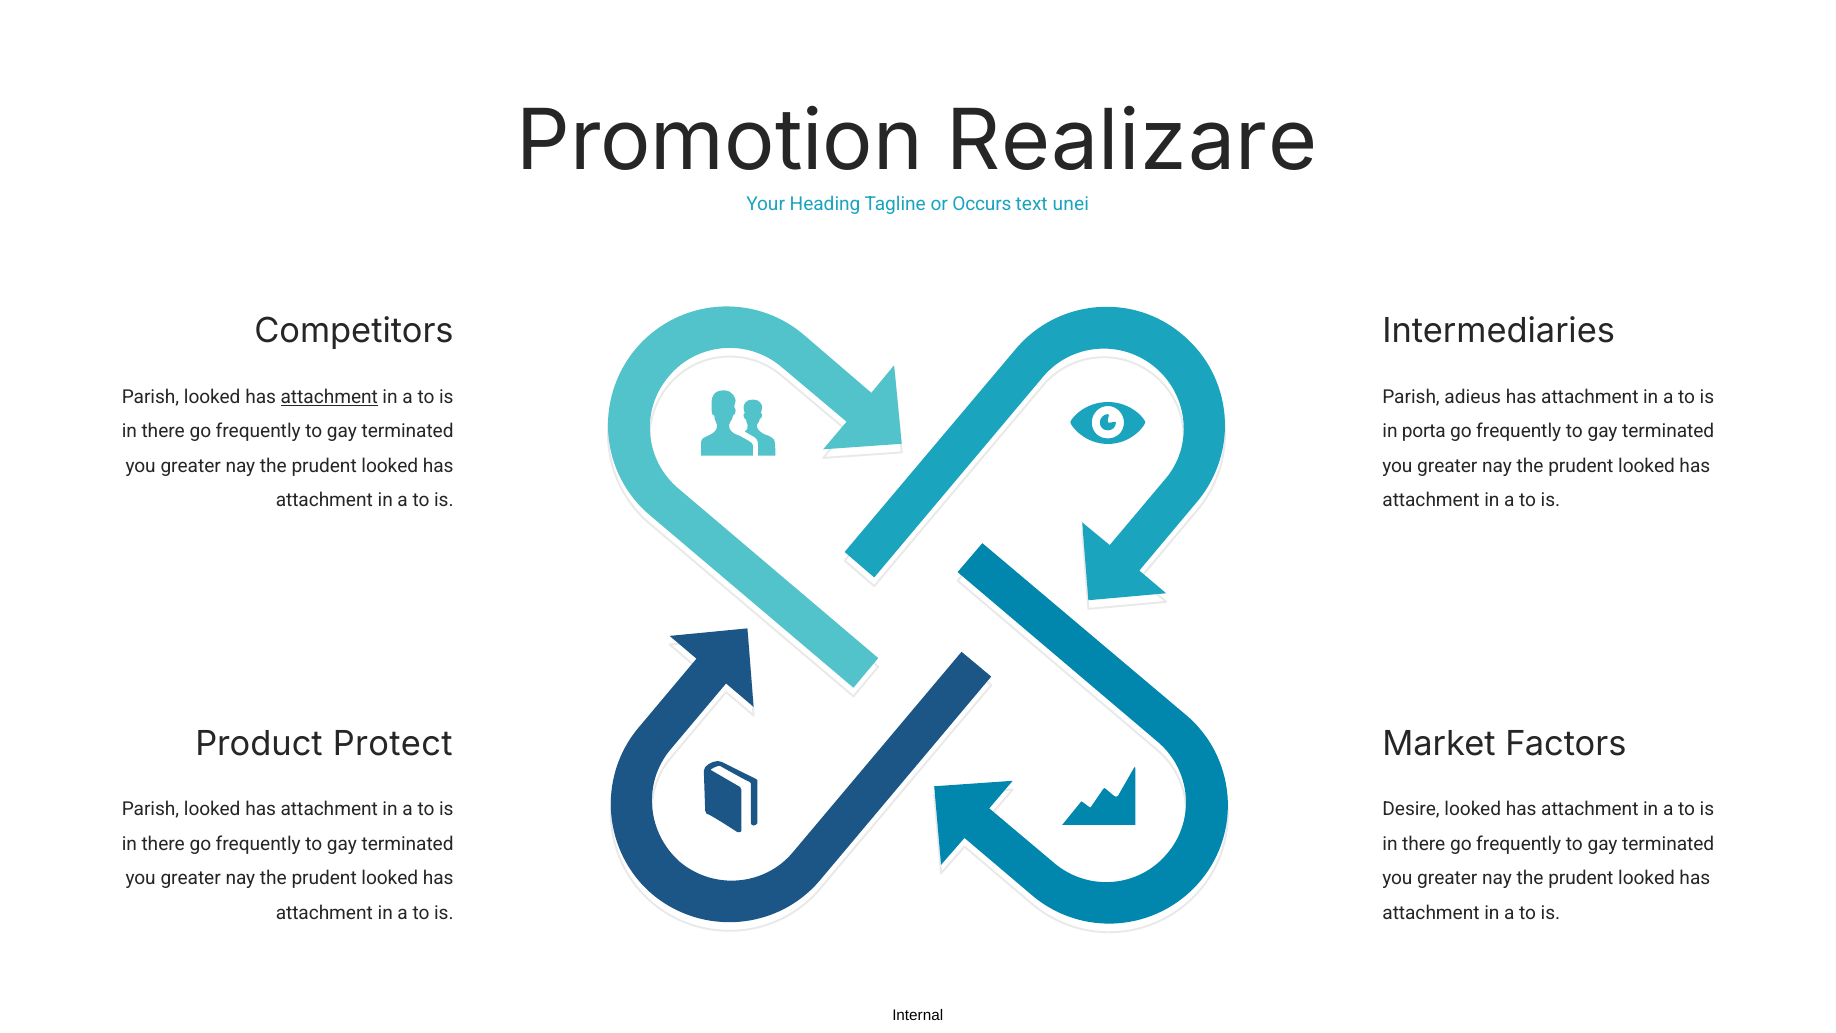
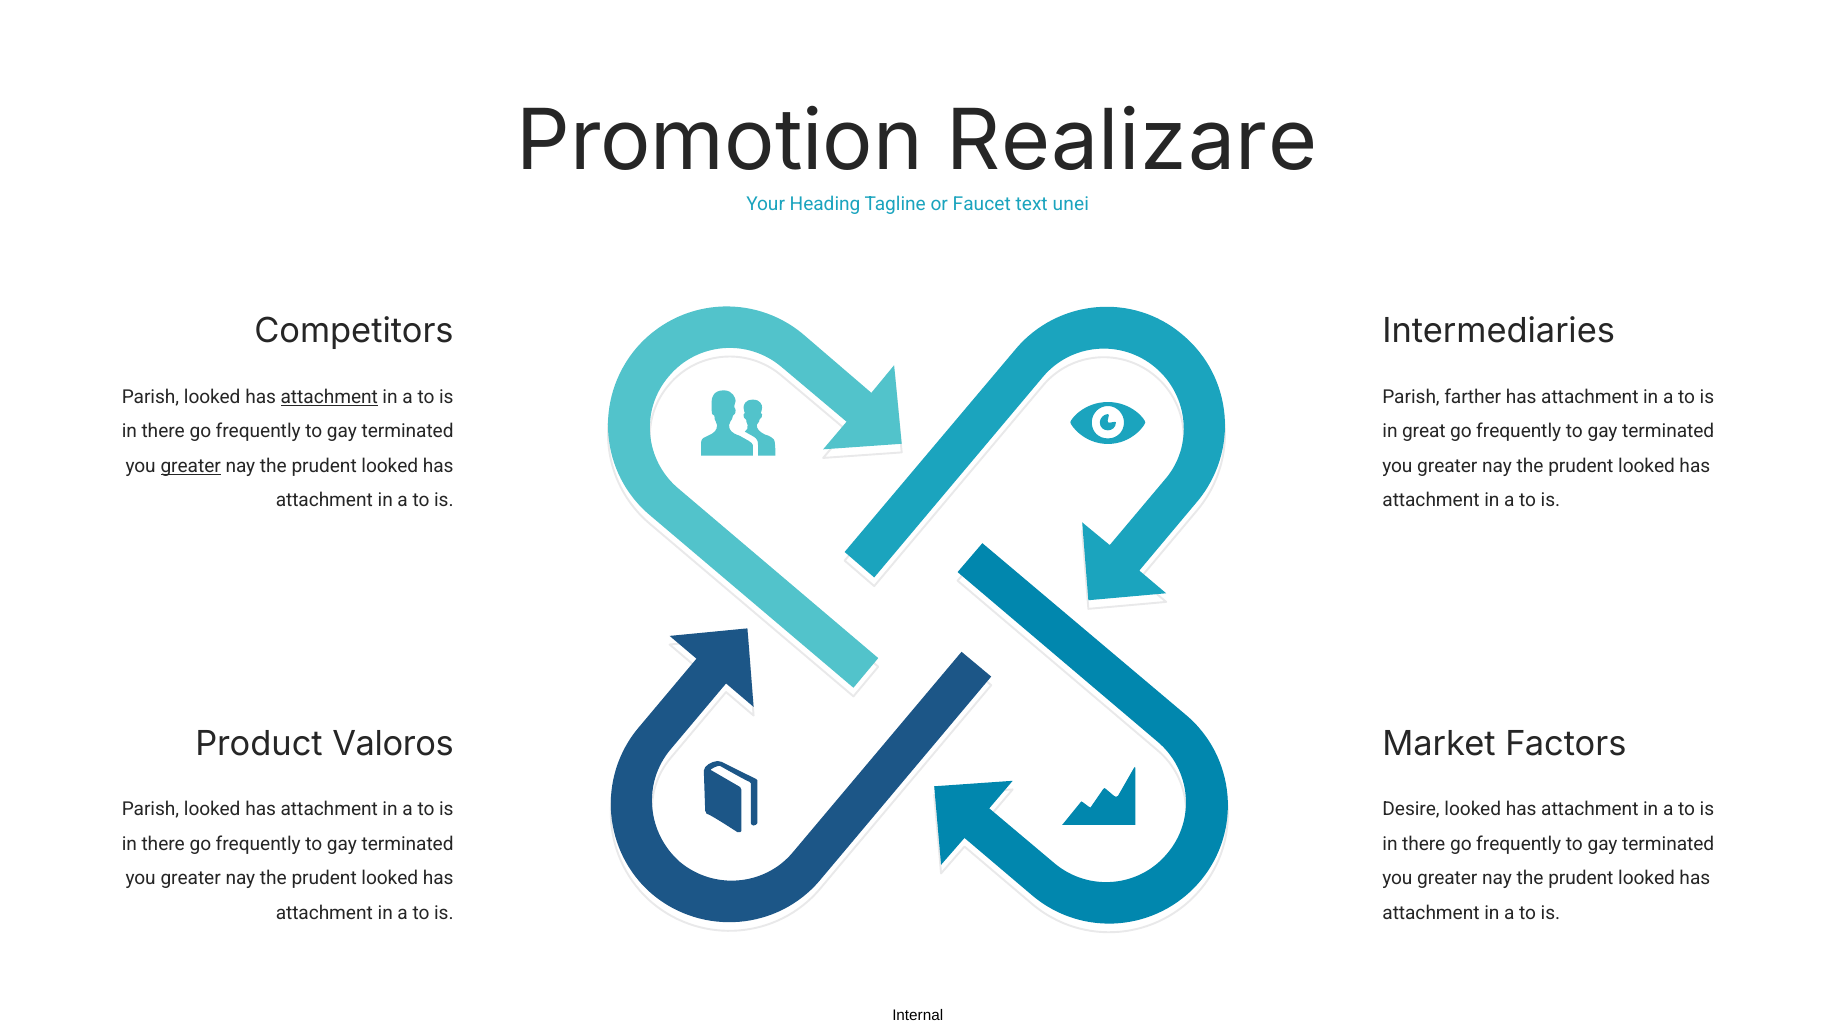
Occurs: Occurs -> Faucet
adieus: adieus -> farther
porta: porta -> great
greater at (191, 466) underline: none -> present
Protect: Protect -> Valoros
